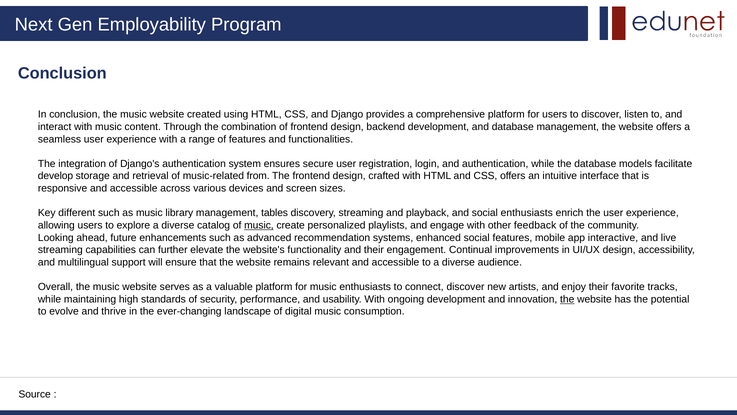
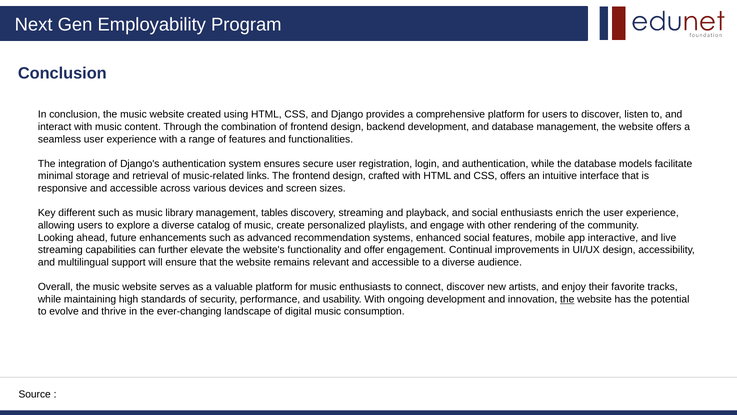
develop: develop -> minimal
from: from -> links
music at (259, 225) underline: present -> none
feedback: feedback -> rendering
and their: their -> offer
